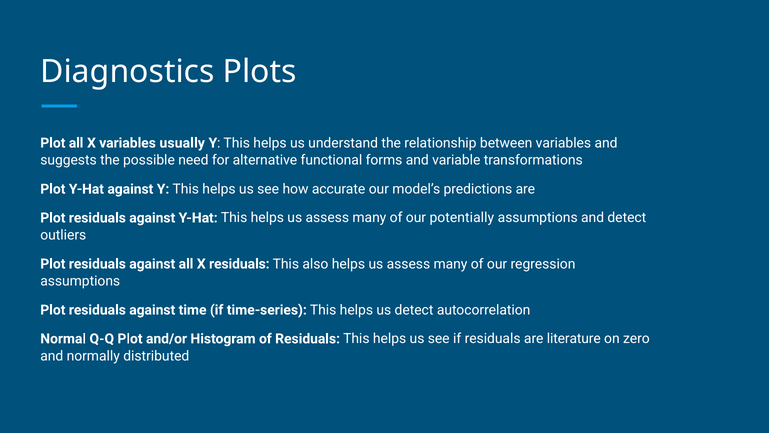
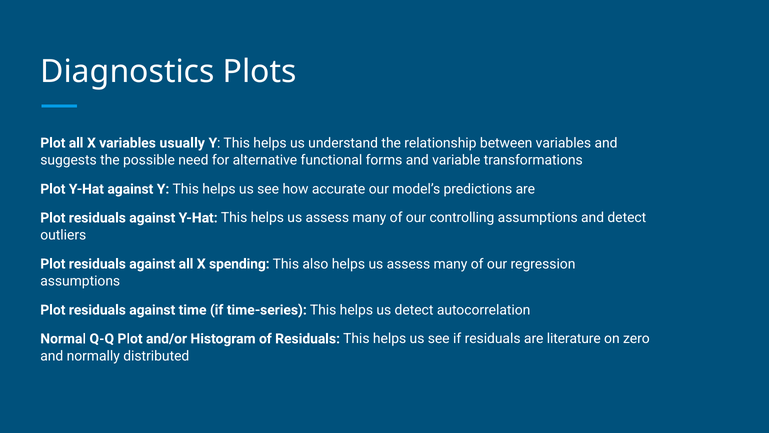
potentially: potentially -> controlling
X residuals: residuals -> spending
